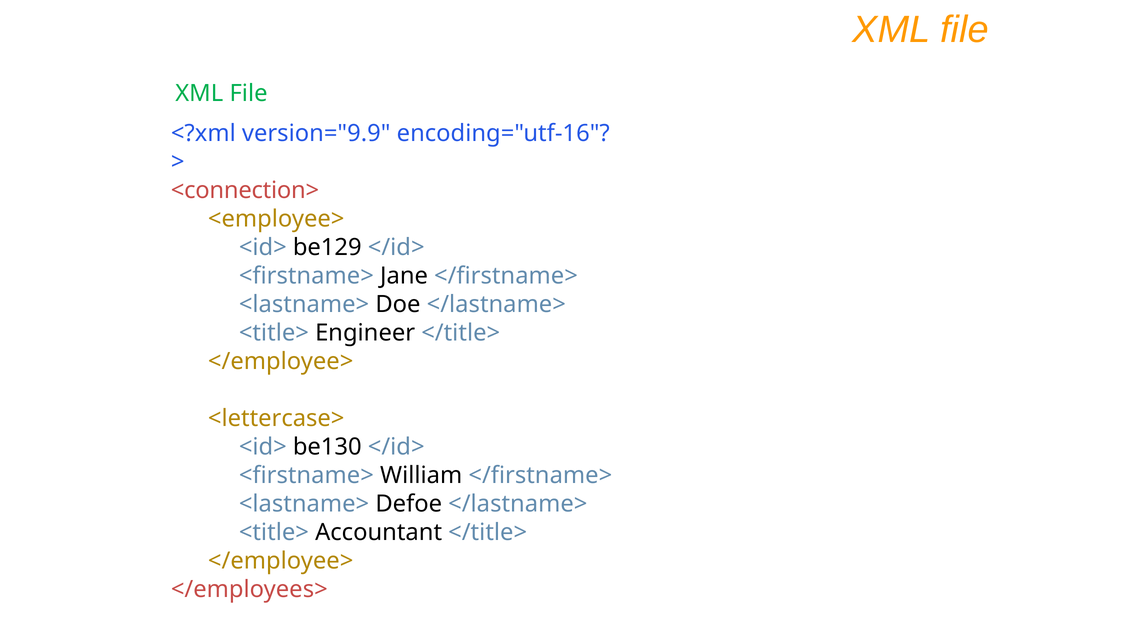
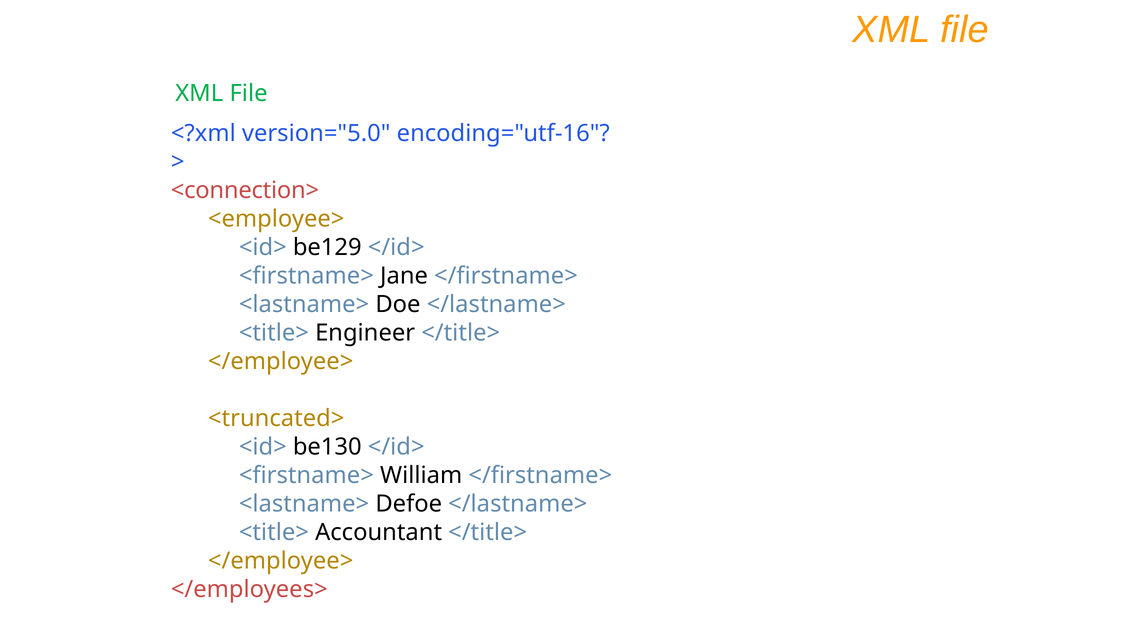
version="9.9: version="9.9 -> version="5.0
<lettercase>: <lettercase> -> <truncated>
